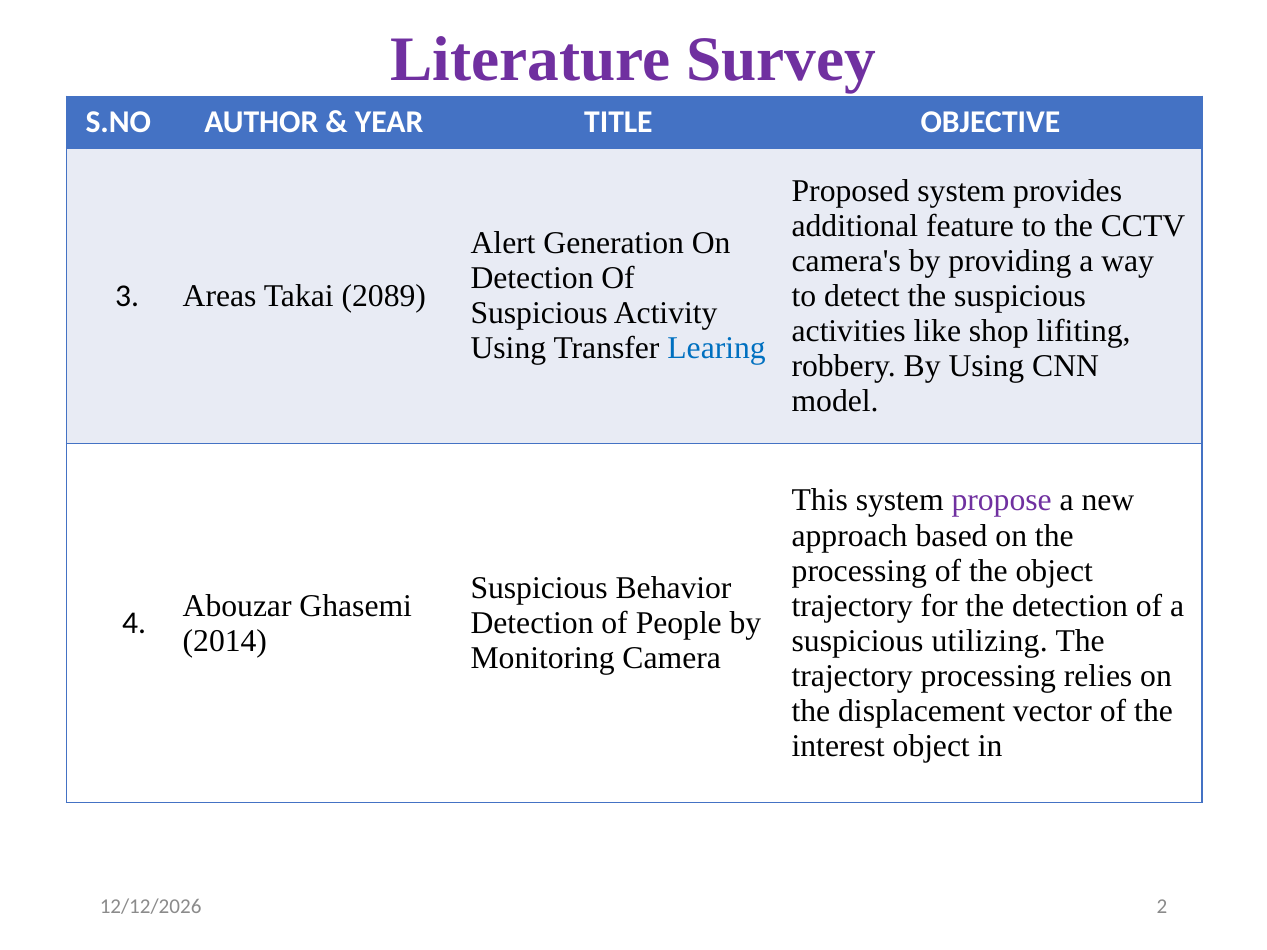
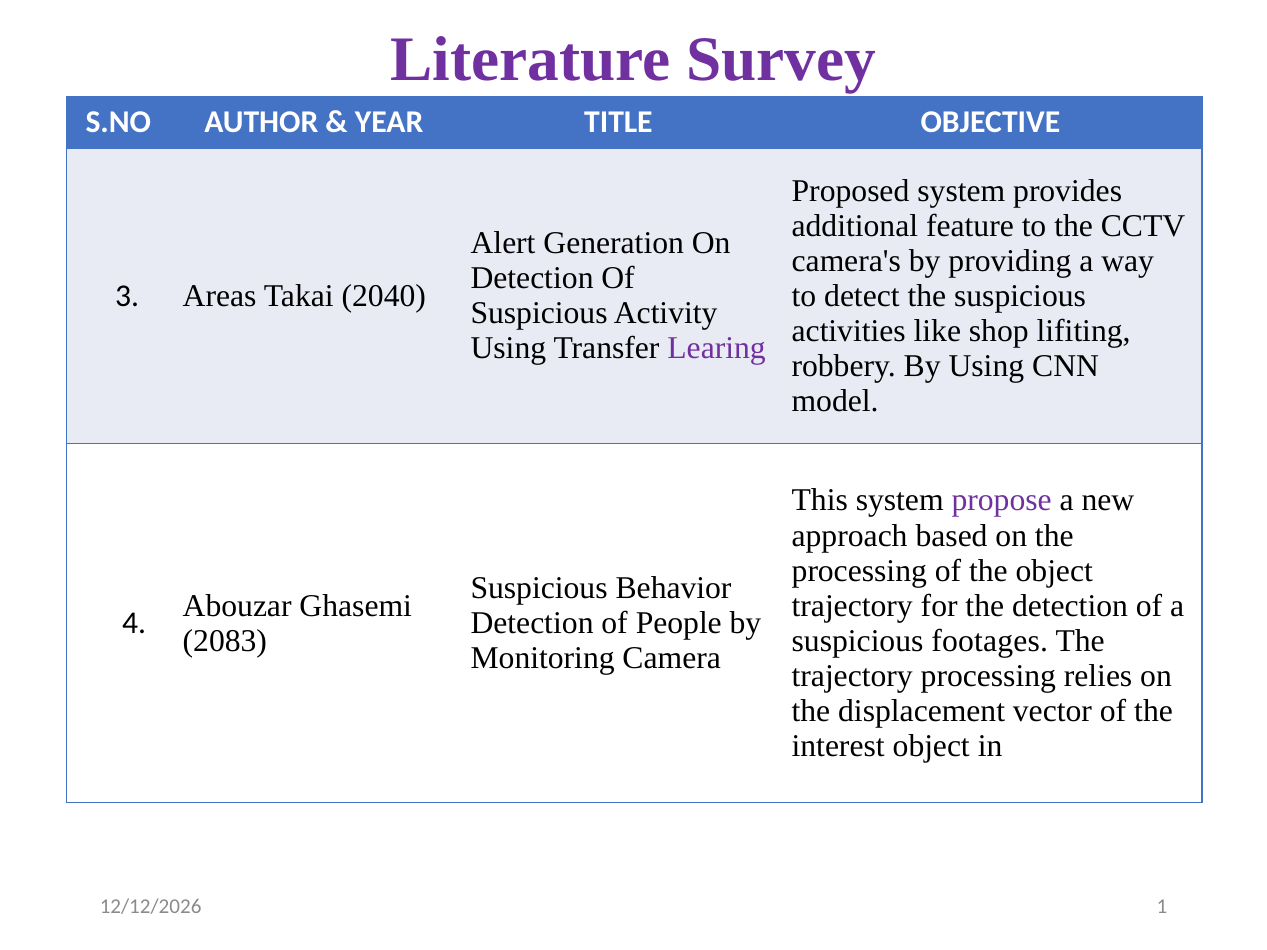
2089: 2089 -> 2040
Learing colour: blue -> purple
2014: 2014 -> 2083
utilizing: utilizing -> footages
2: 2 -> 1
